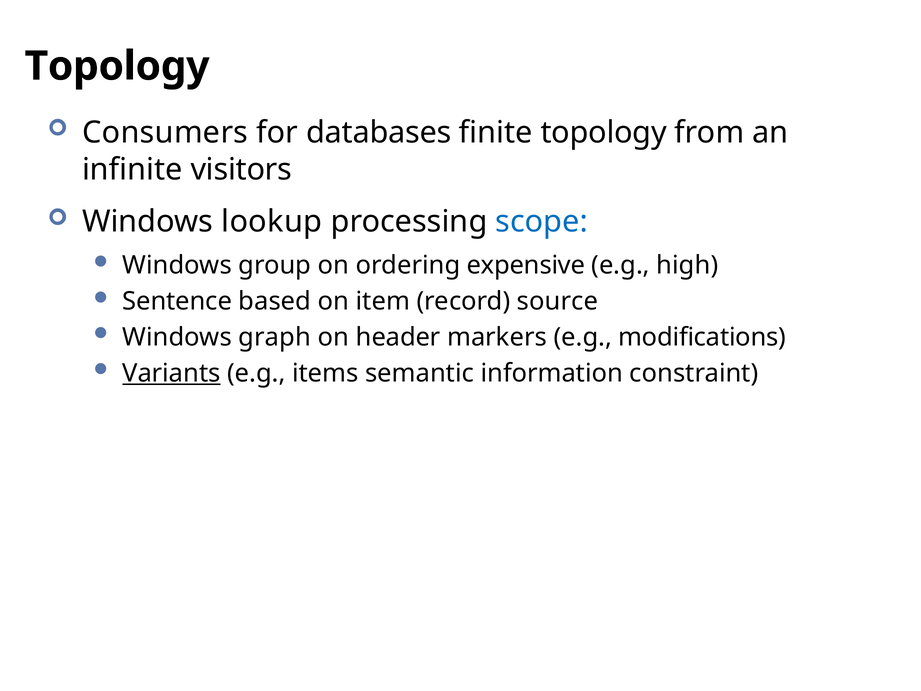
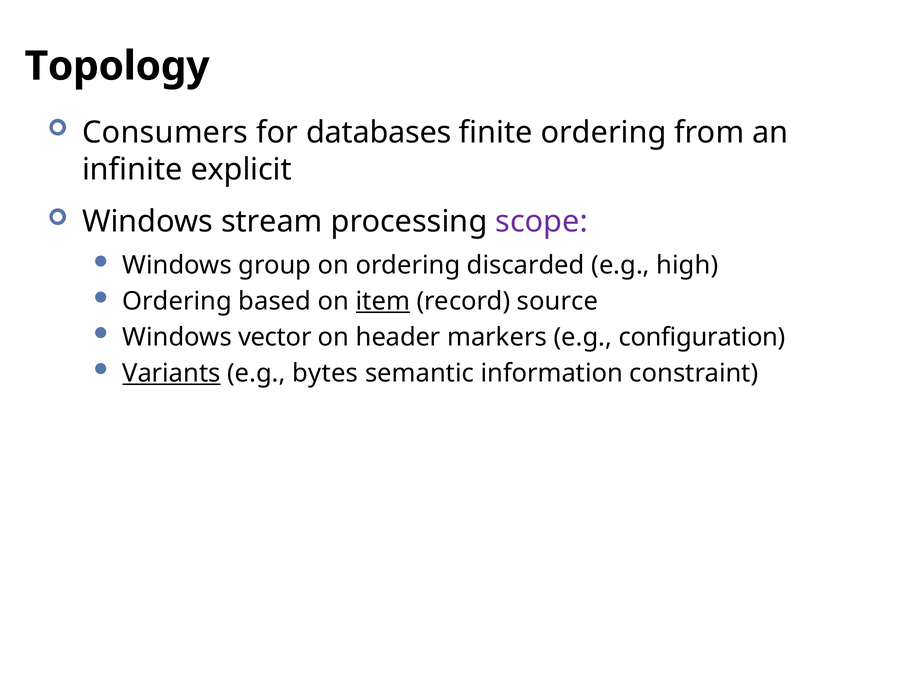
finite topology: topology -> ordering
visitors: visitors -> explicit
lookup: lookup -> stream
scope colour: blue -> purple
expensive: expensive -> discarded
Sentence at (177, 301): Sentence -> Ordering
item underline: none -> present
graph: graph -> vector
modifications: modifications -> configuration
items: items -> bytes
